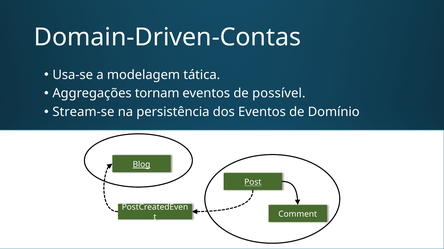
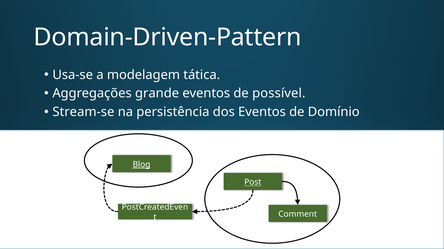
Domain-Driven-Contas: Domain-Driven-Contas -> Domain-Driven-Pattern
tornam: tornam -> grande
